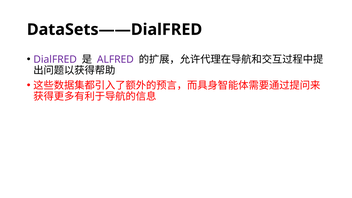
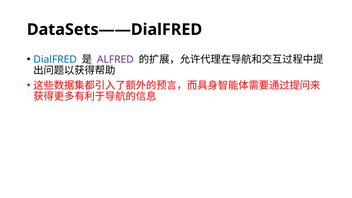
DialFRED colour: purple -> blue
